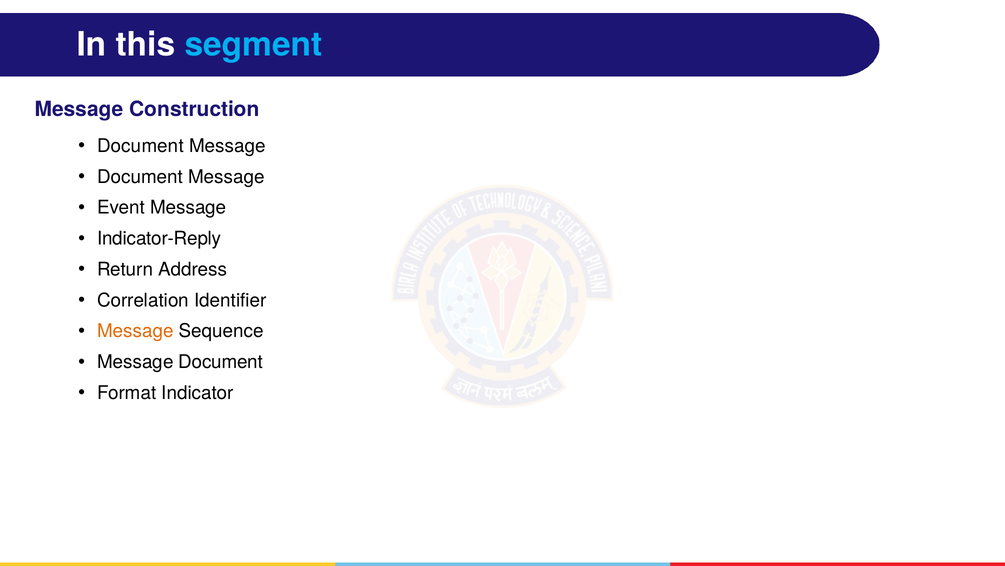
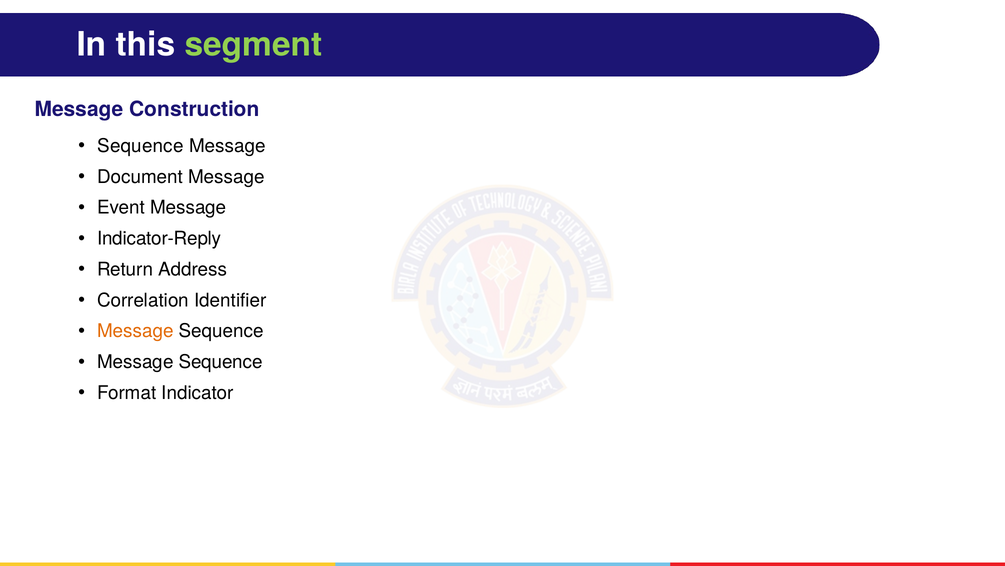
segment colour: light blue -> light green
Document at (140, 146): Document -> Sequence
Document at (221, 362): Document -> Sequence
